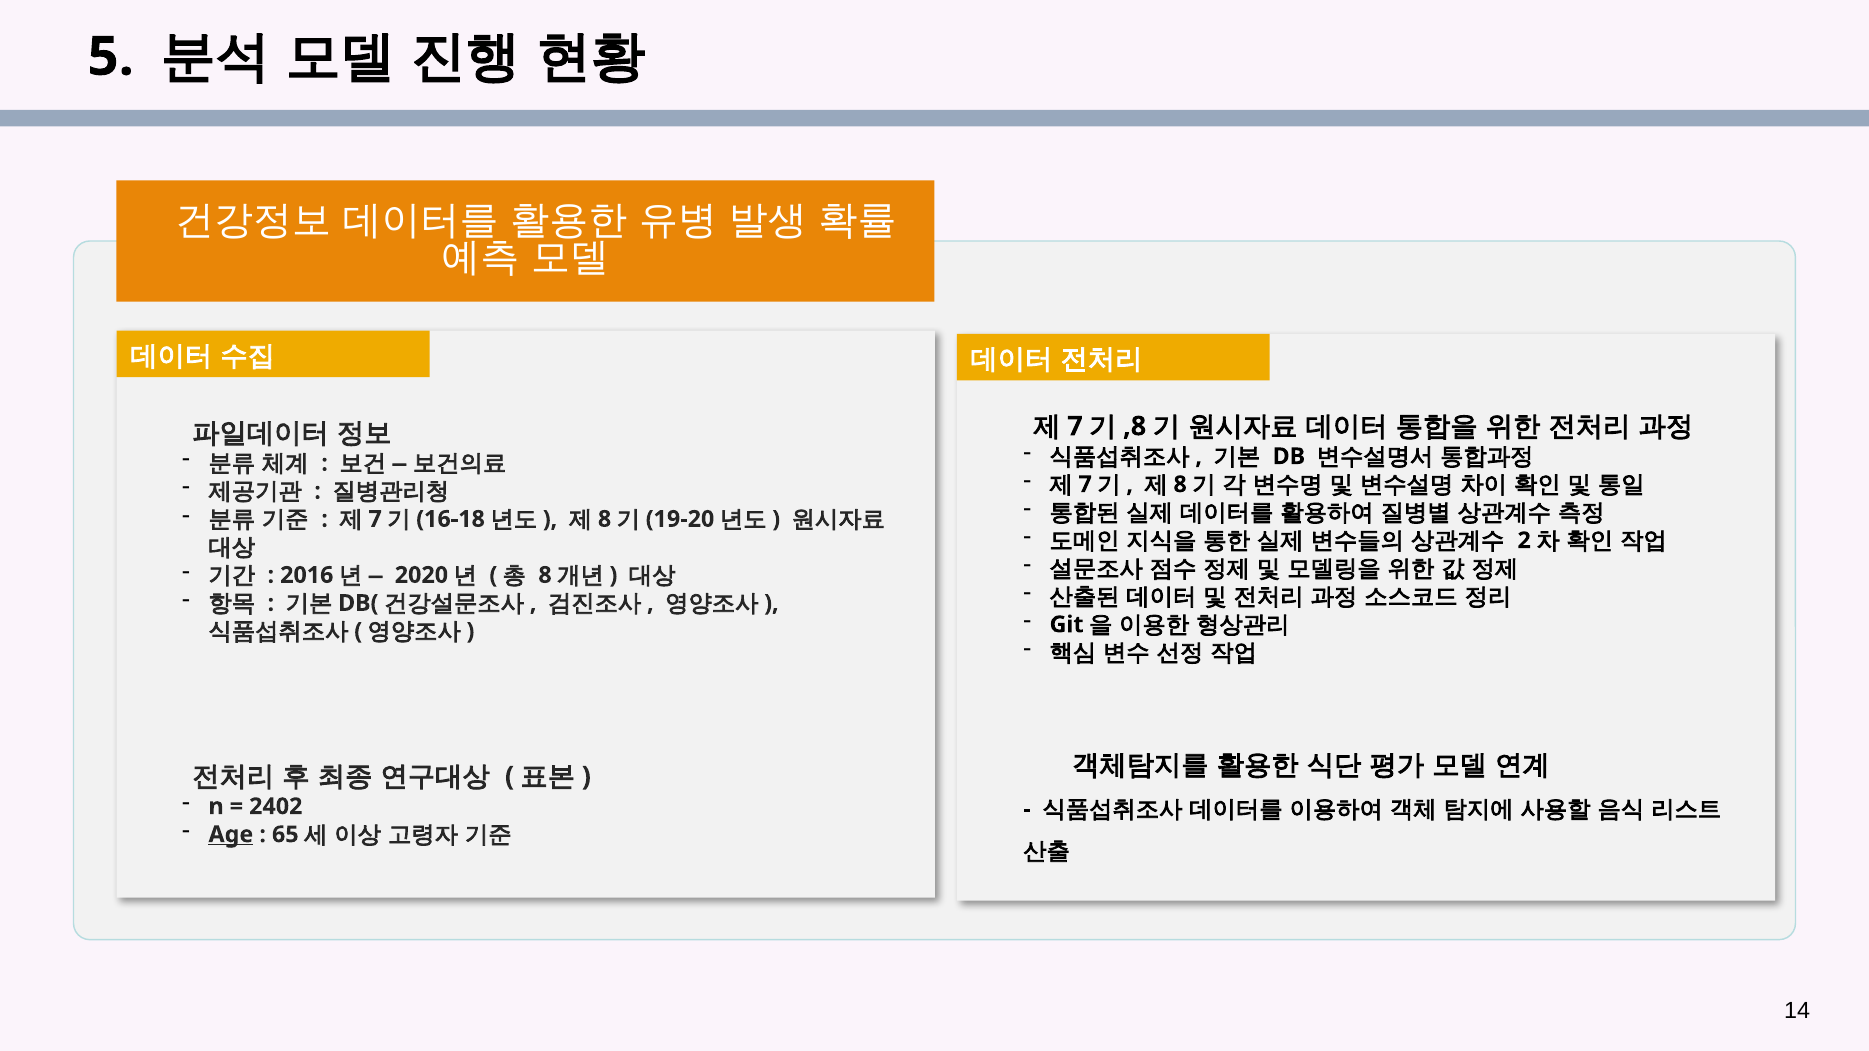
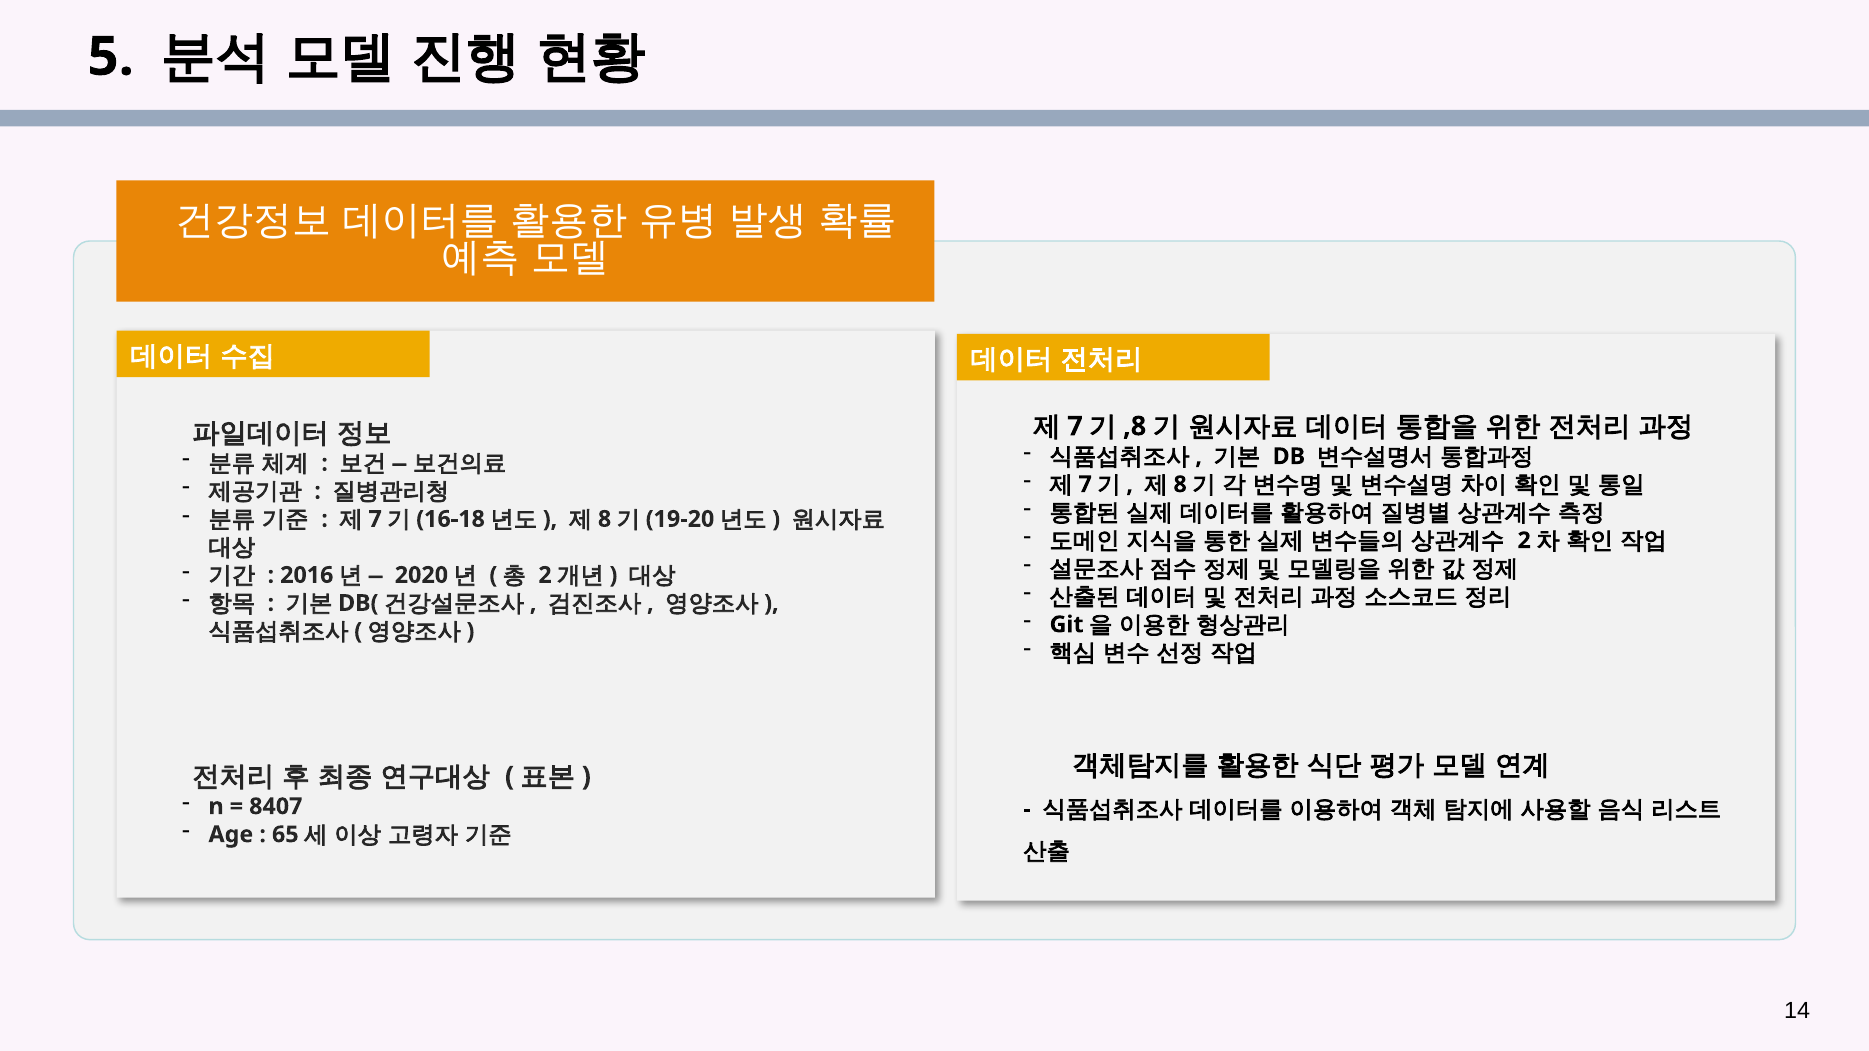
8 at (545, 575): 8 -> 2
2402: 2402 -> 8407
Age underline: present -> none
